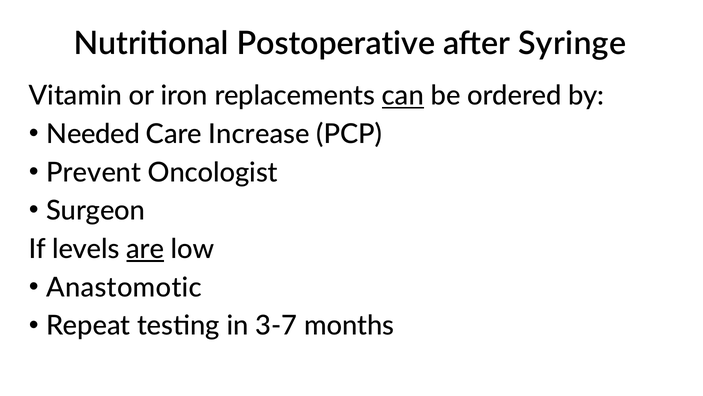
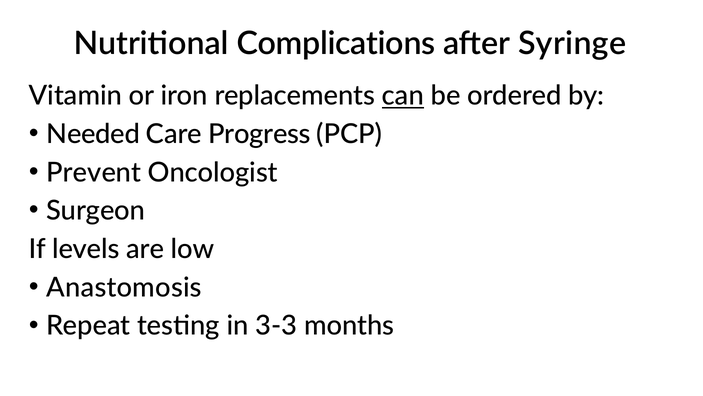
Postoperative: Postoperative -> Complications
Increase: Increase -> Progress
are underline: present -> none
Anastomotic: Anastomotic -> Anastomosis
3-7: 3-7 -> 3-3
